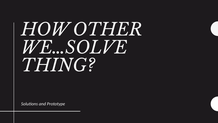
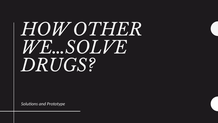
THING: THING -> DRUGS
